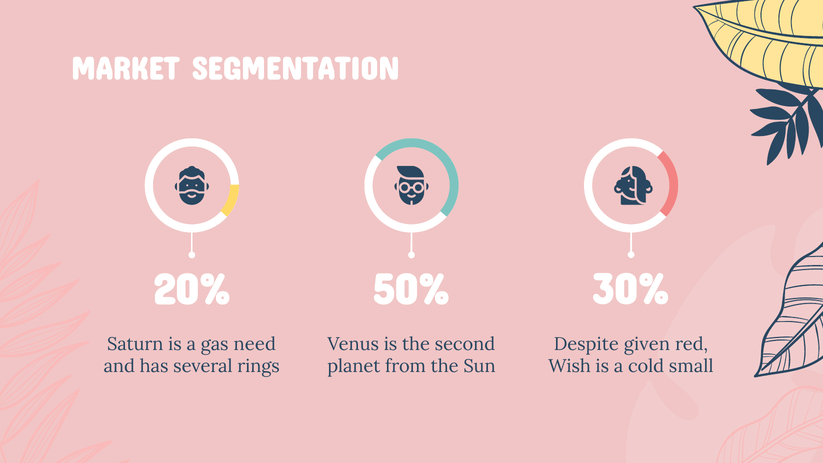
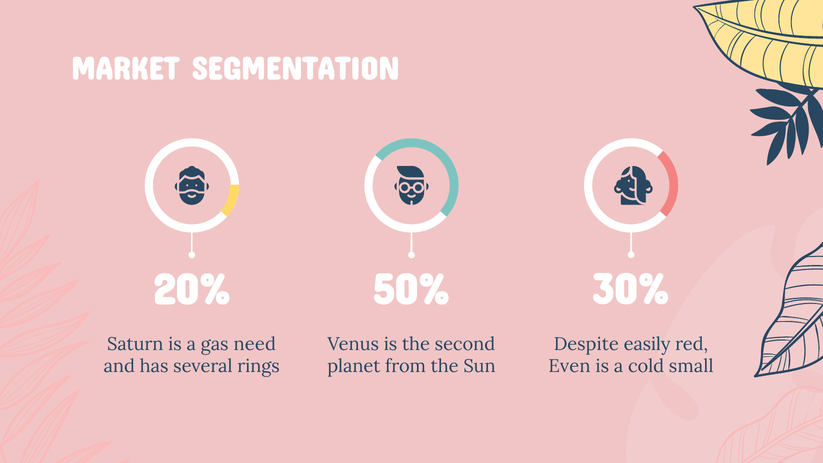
given: given -> easily
Wish: Wish -> Even
